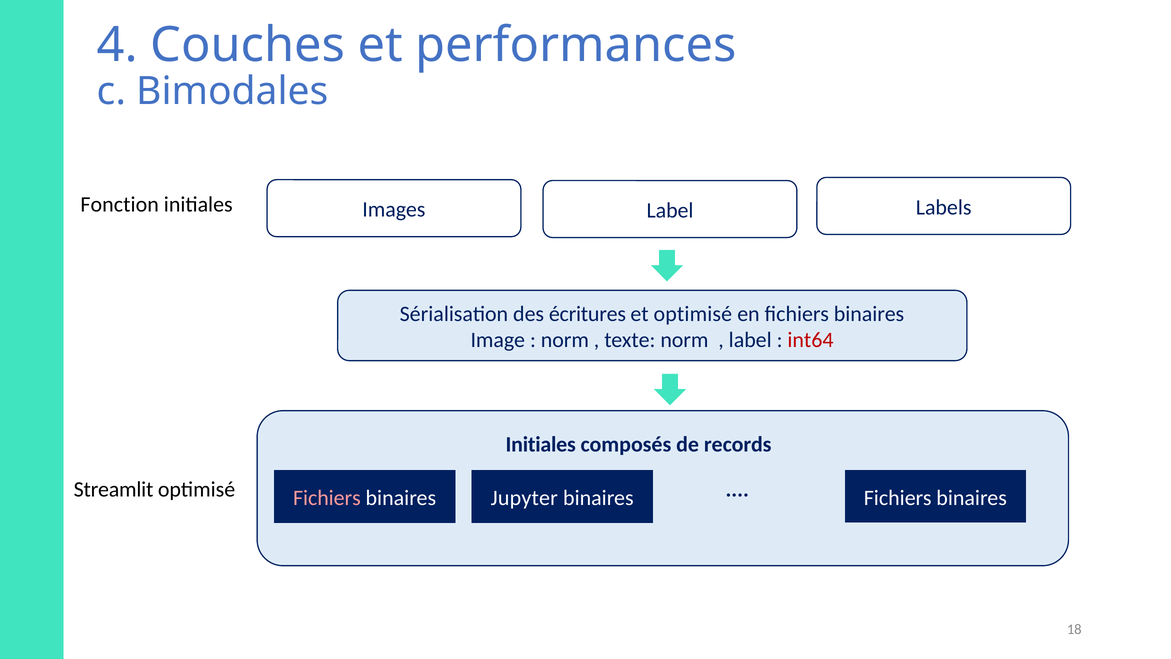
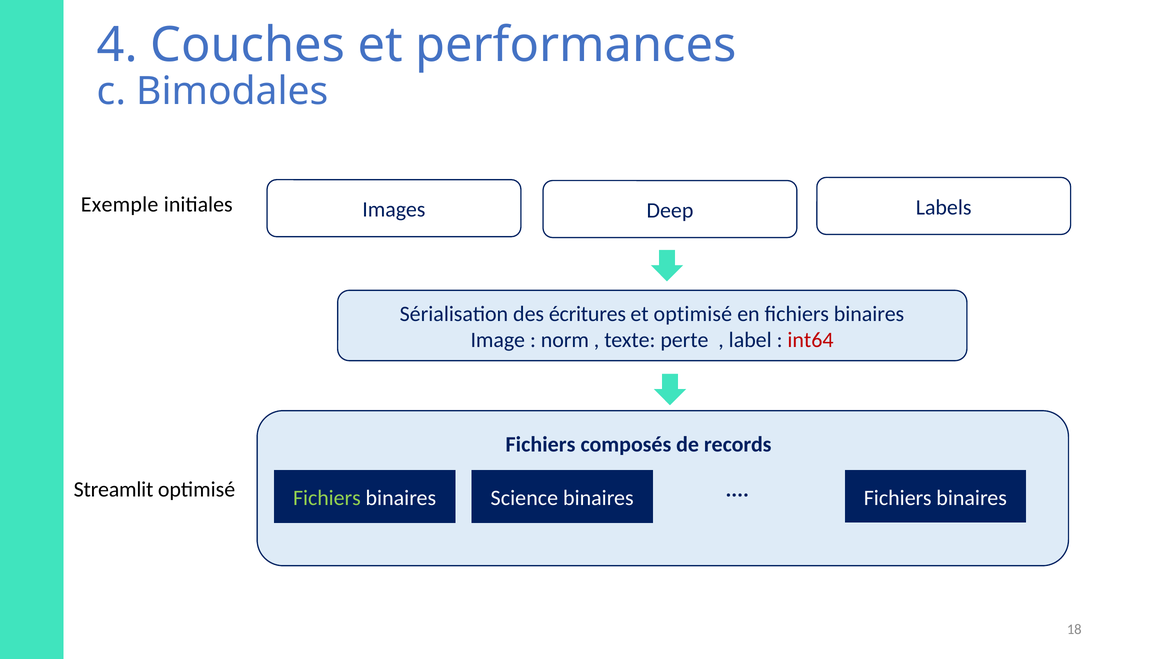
Fonction: Fonction -> Exemple
Images Label: Label -> Deep
texte norm: norm -> perte
Initiales at (541, 444): Initiales -> Fichiers
Fichiers at (327, 498) colour: pink -> light green
Jupyter: Jupyter -> Science
